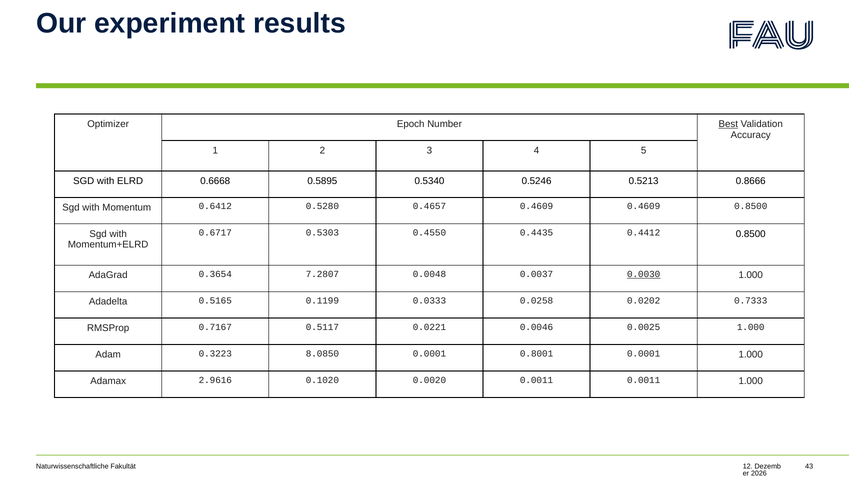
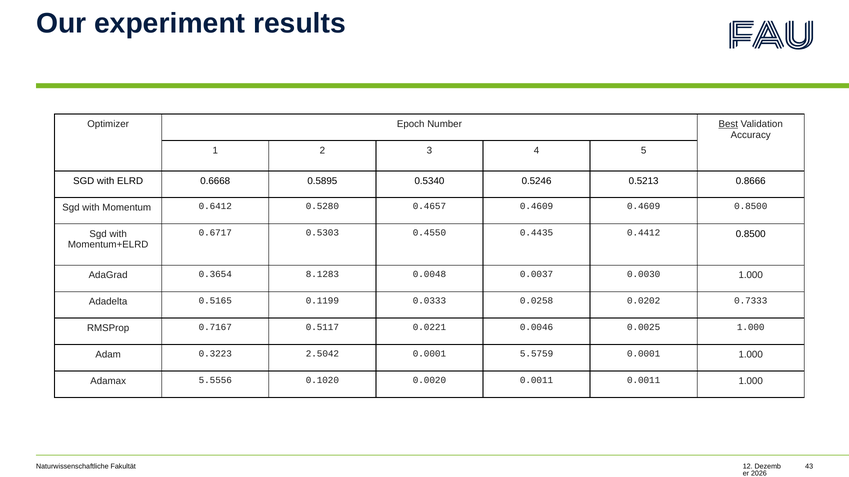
7.2807: 7.2807 -> 8.1283
0.0030 underline: present -> none
8.0850: 8.0850 -> 2.5042
0.8001: 0.8001 -> 5.5759
2.9616: 2.9616 -> 5.5556
